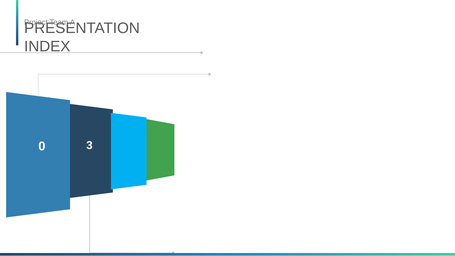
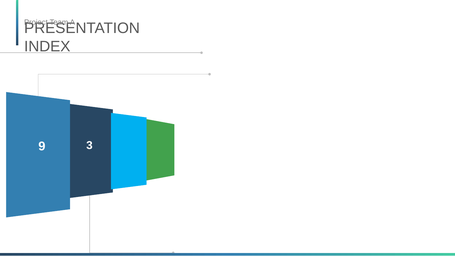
0: 0 -> 9
